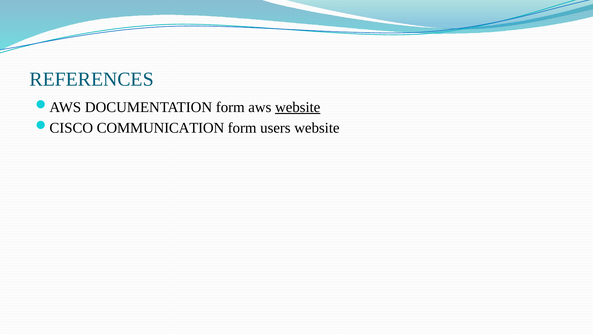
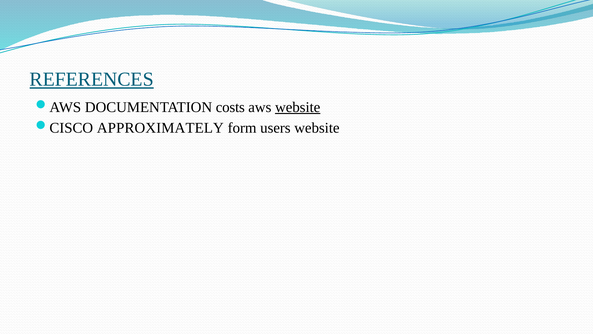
REFERENCES underline: none -> present
DOCUMENTATION form: form -> costs
COMMUNICATION: COMMUNICATION -> APPROXIMATELY
